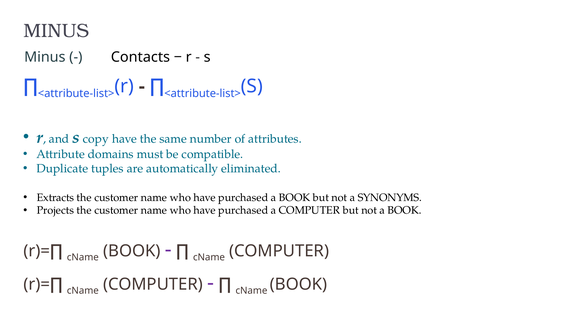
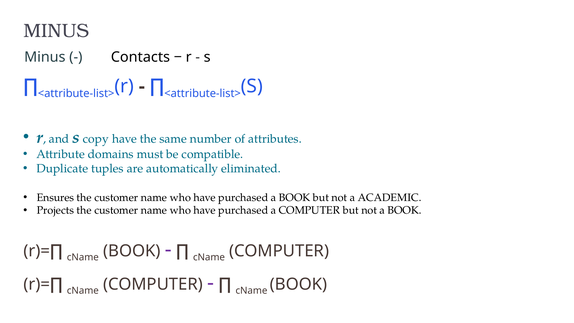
Extracts: Extracts -> Ensures
SYNONYMS: SYNONYMS -> ACADEMIC
